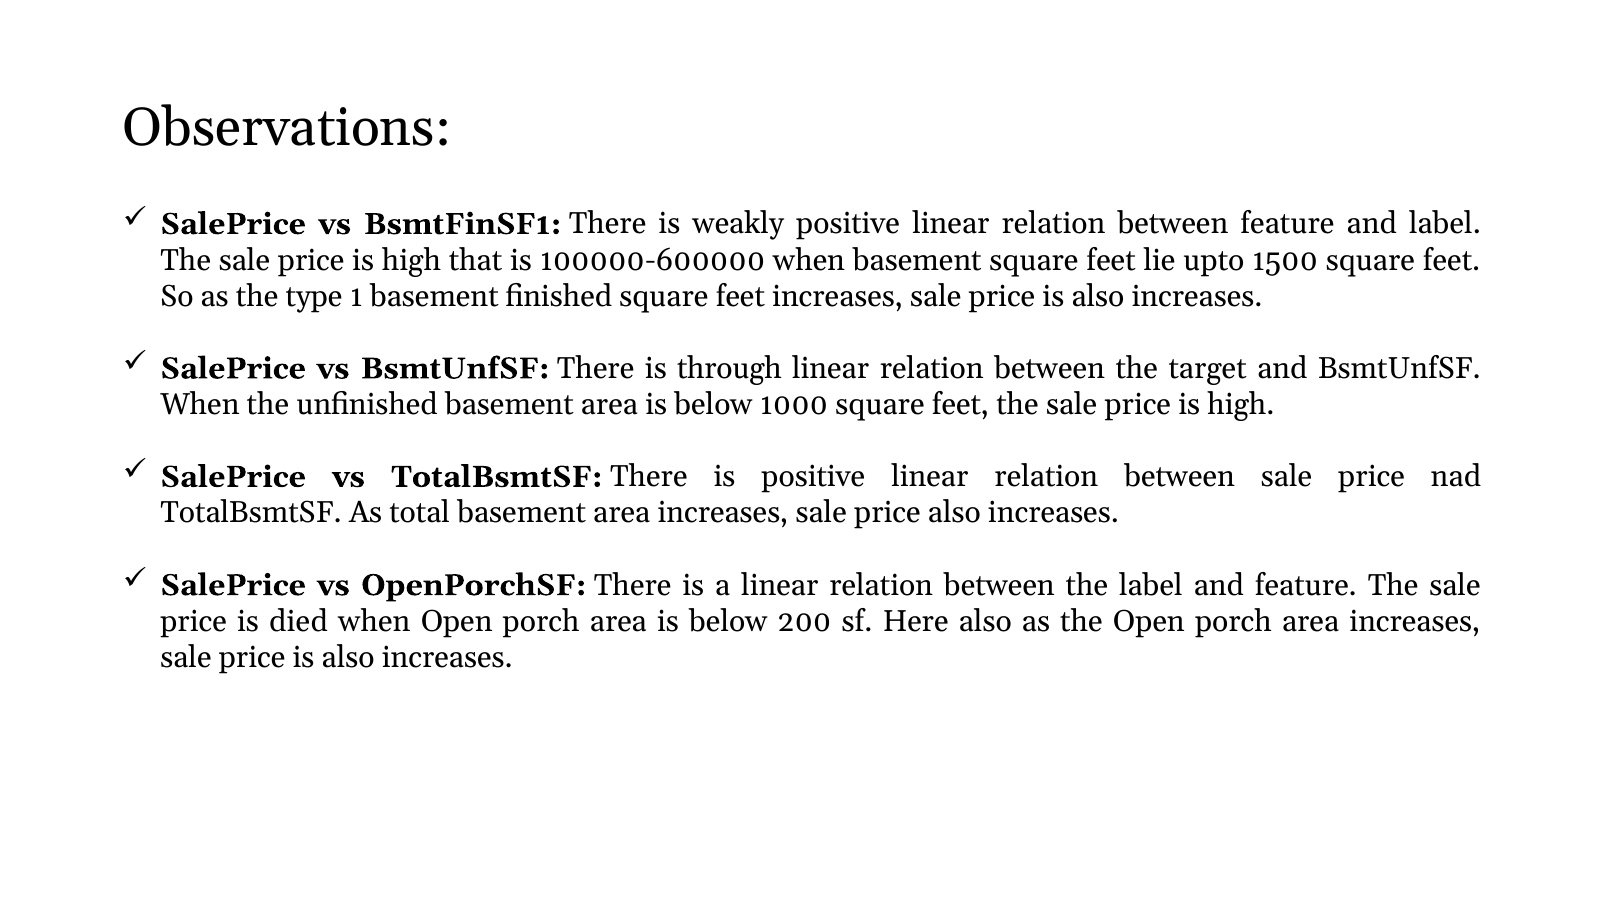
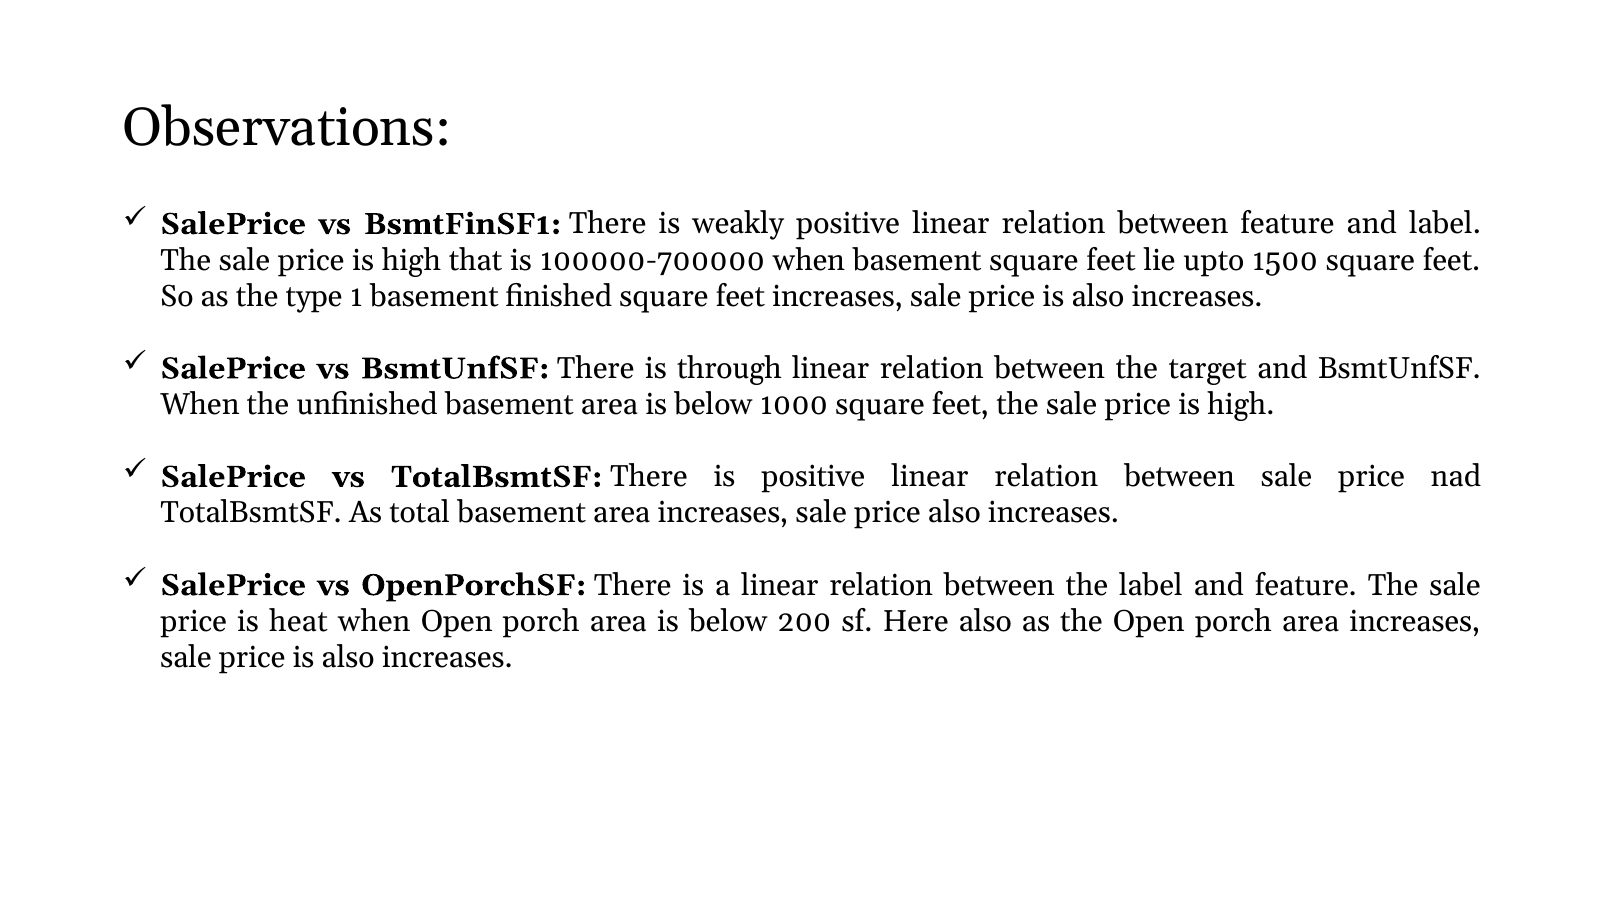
100000-600000: 100000-600000 -> 100000-700000
died: died -> heat
